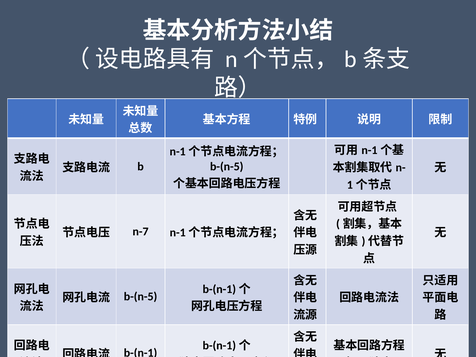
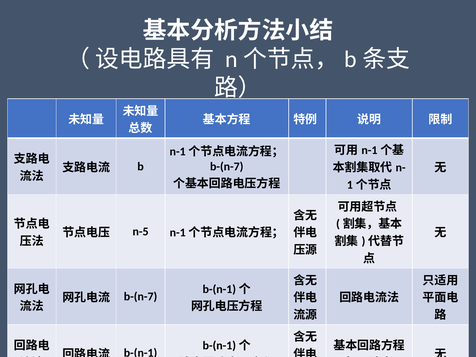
b-(n-5 at (227, 166): b-(n-5 -> b-(n-7
n-7: n-7 -> n-5
b-(n-5 at (141, 297): b-(n-5 -> b-(n-7
